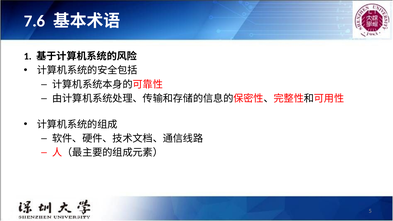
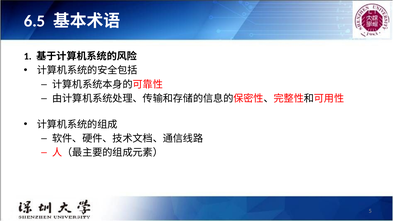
7.6: 7.6 -> 6.5
